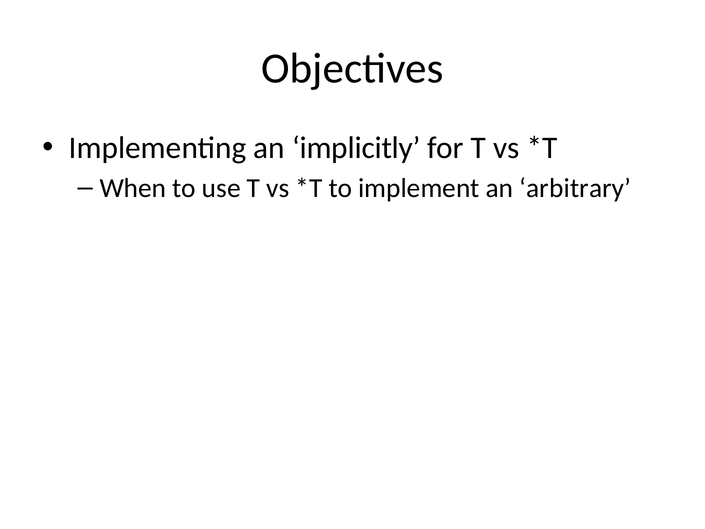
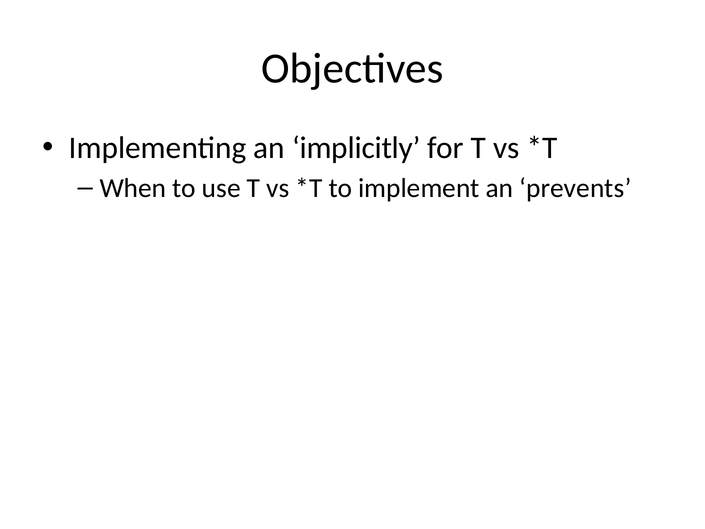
arbitrary: arbitrary -> prevents
